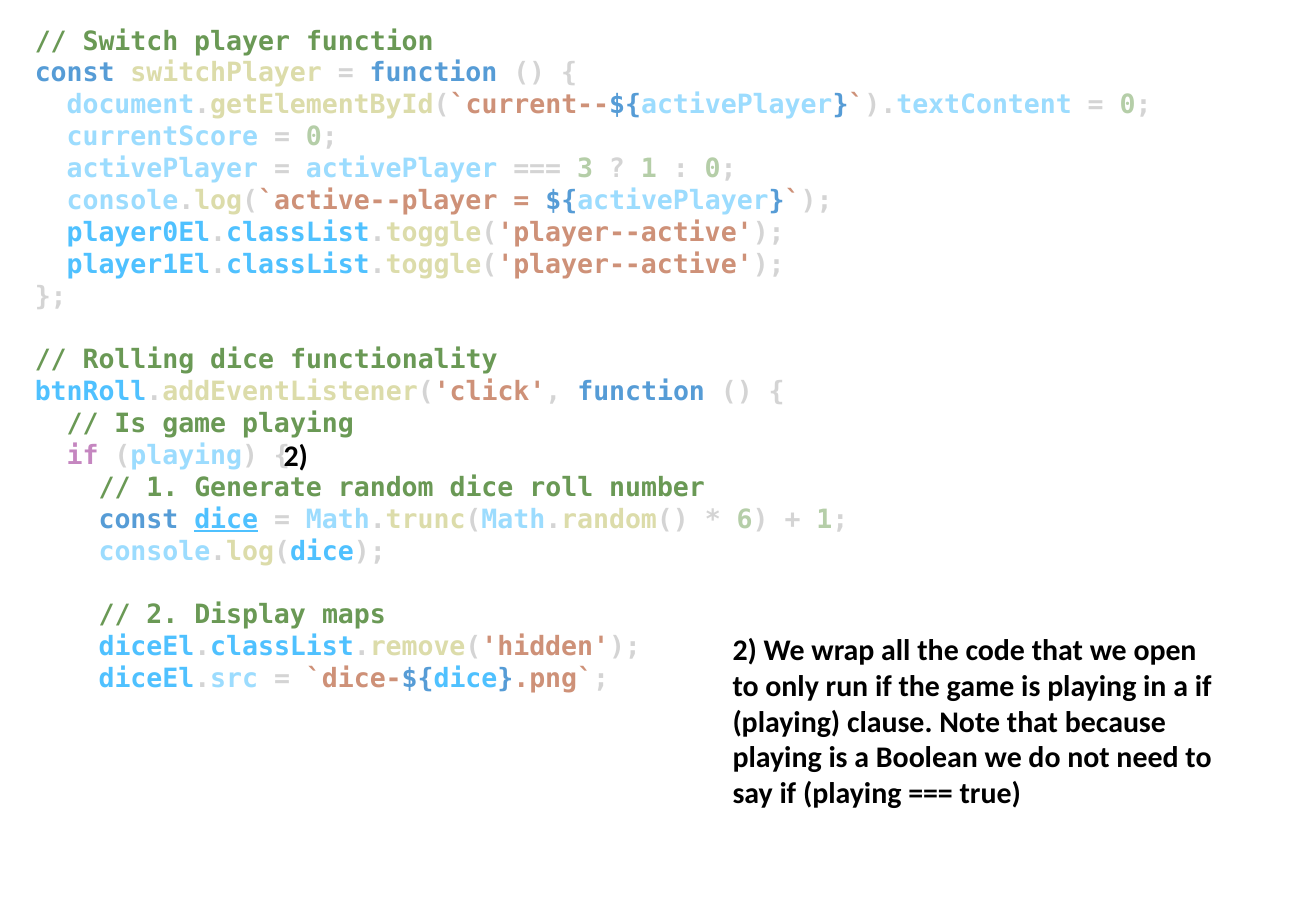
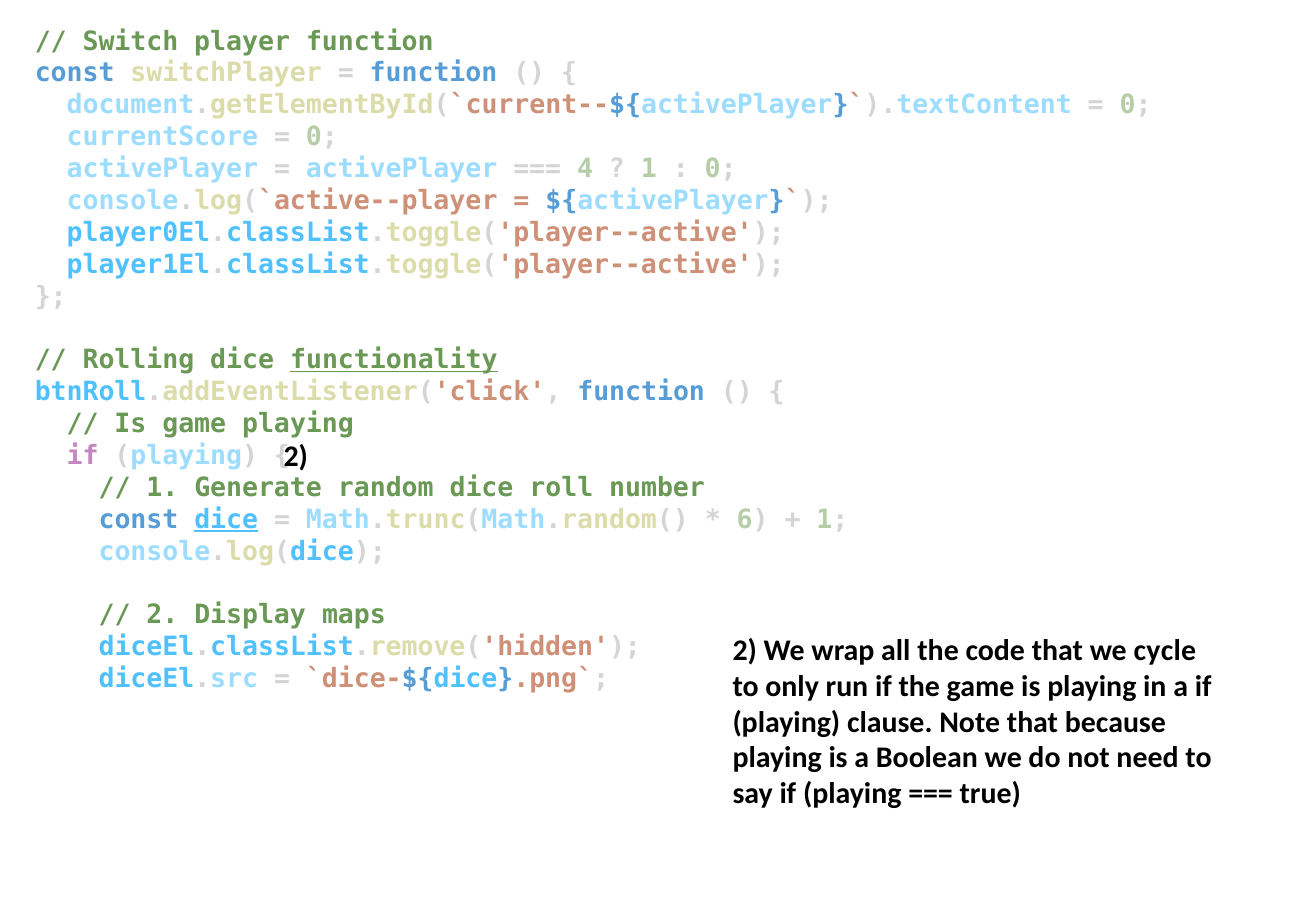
3: 3 -> 4
functionality underline: none -> present
open: open -> cycle
